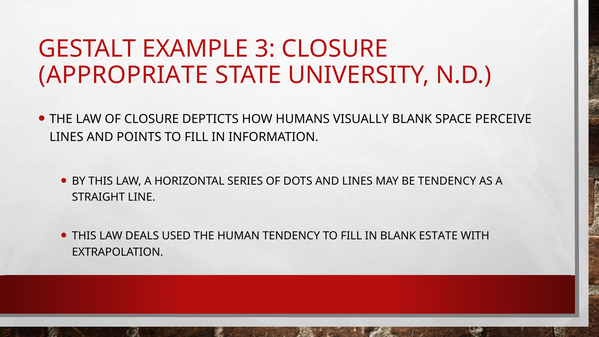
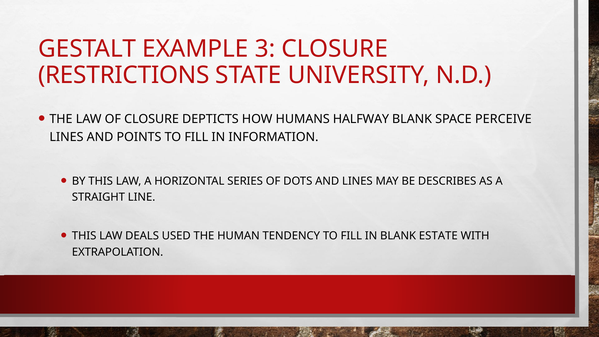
APPROPRIATE: APPROPRIATE -> RESTRICTIONS
VISUALLY: VISUALLY -> HALFWAY
BE TENDENCY: TENDENCY -> DESCRIBES
